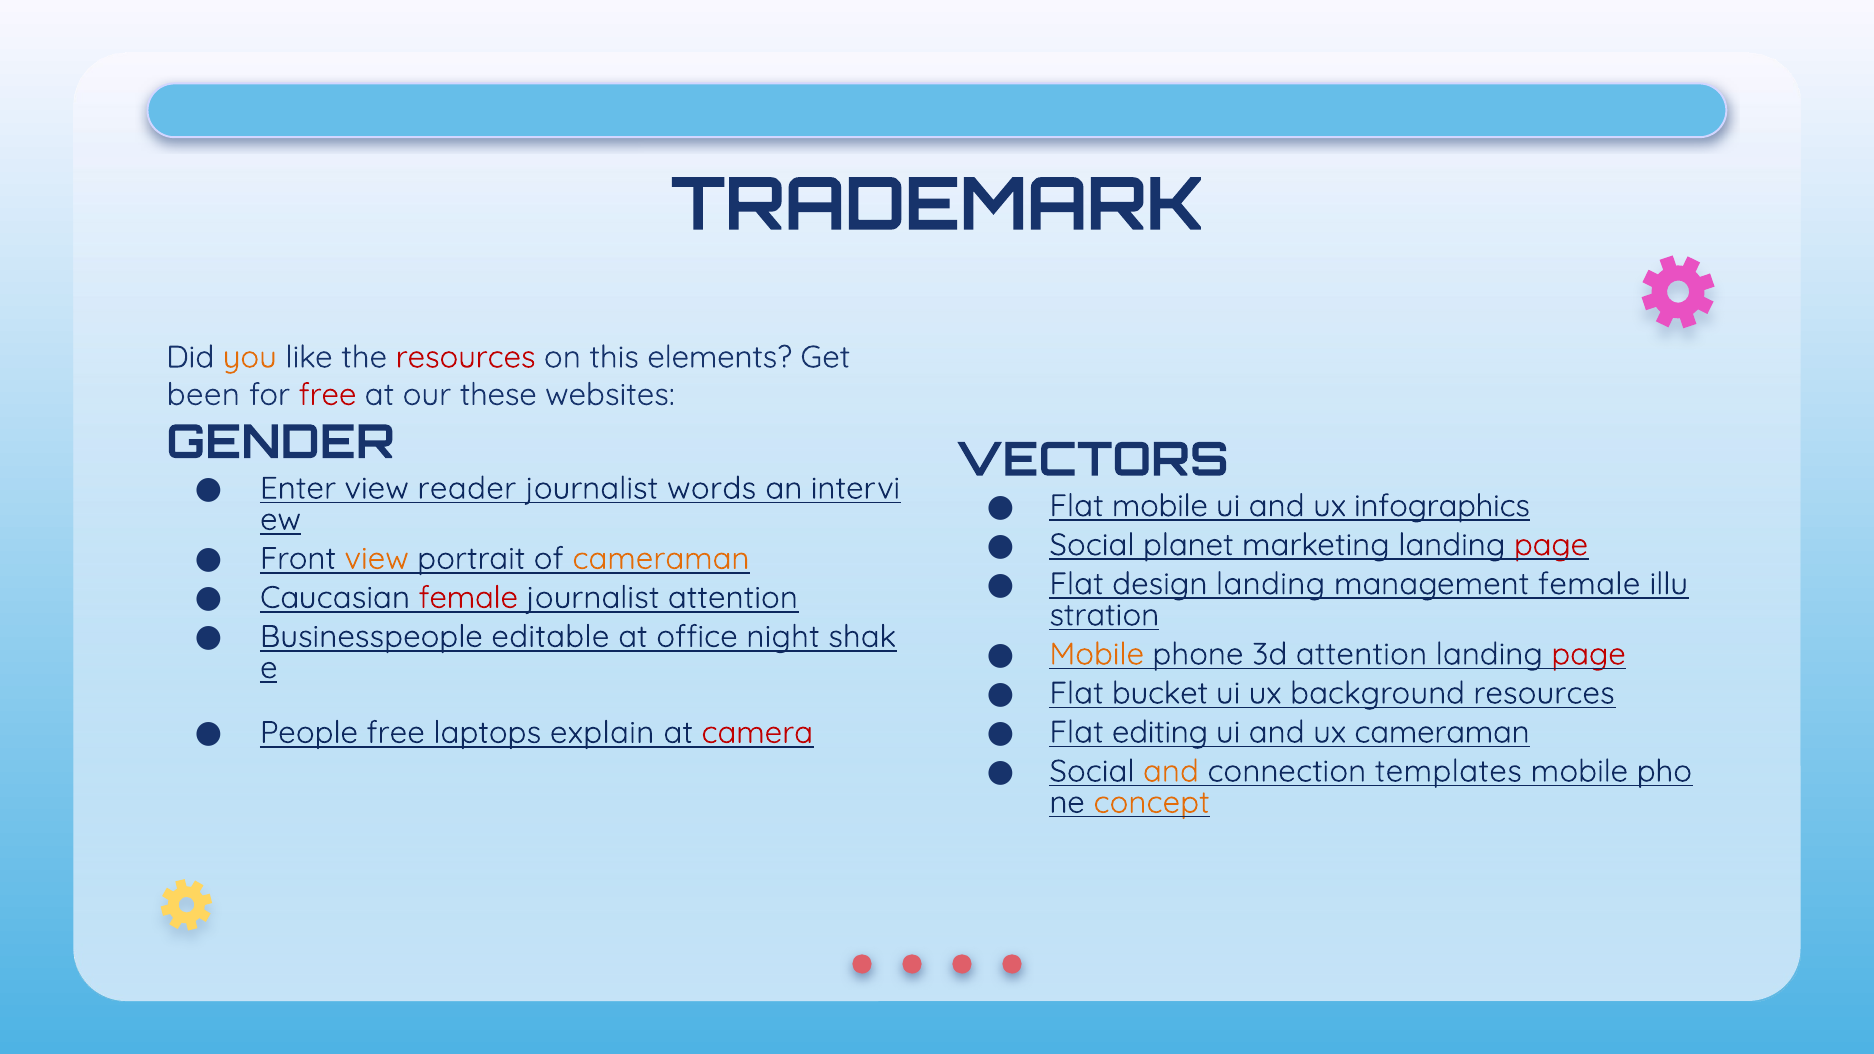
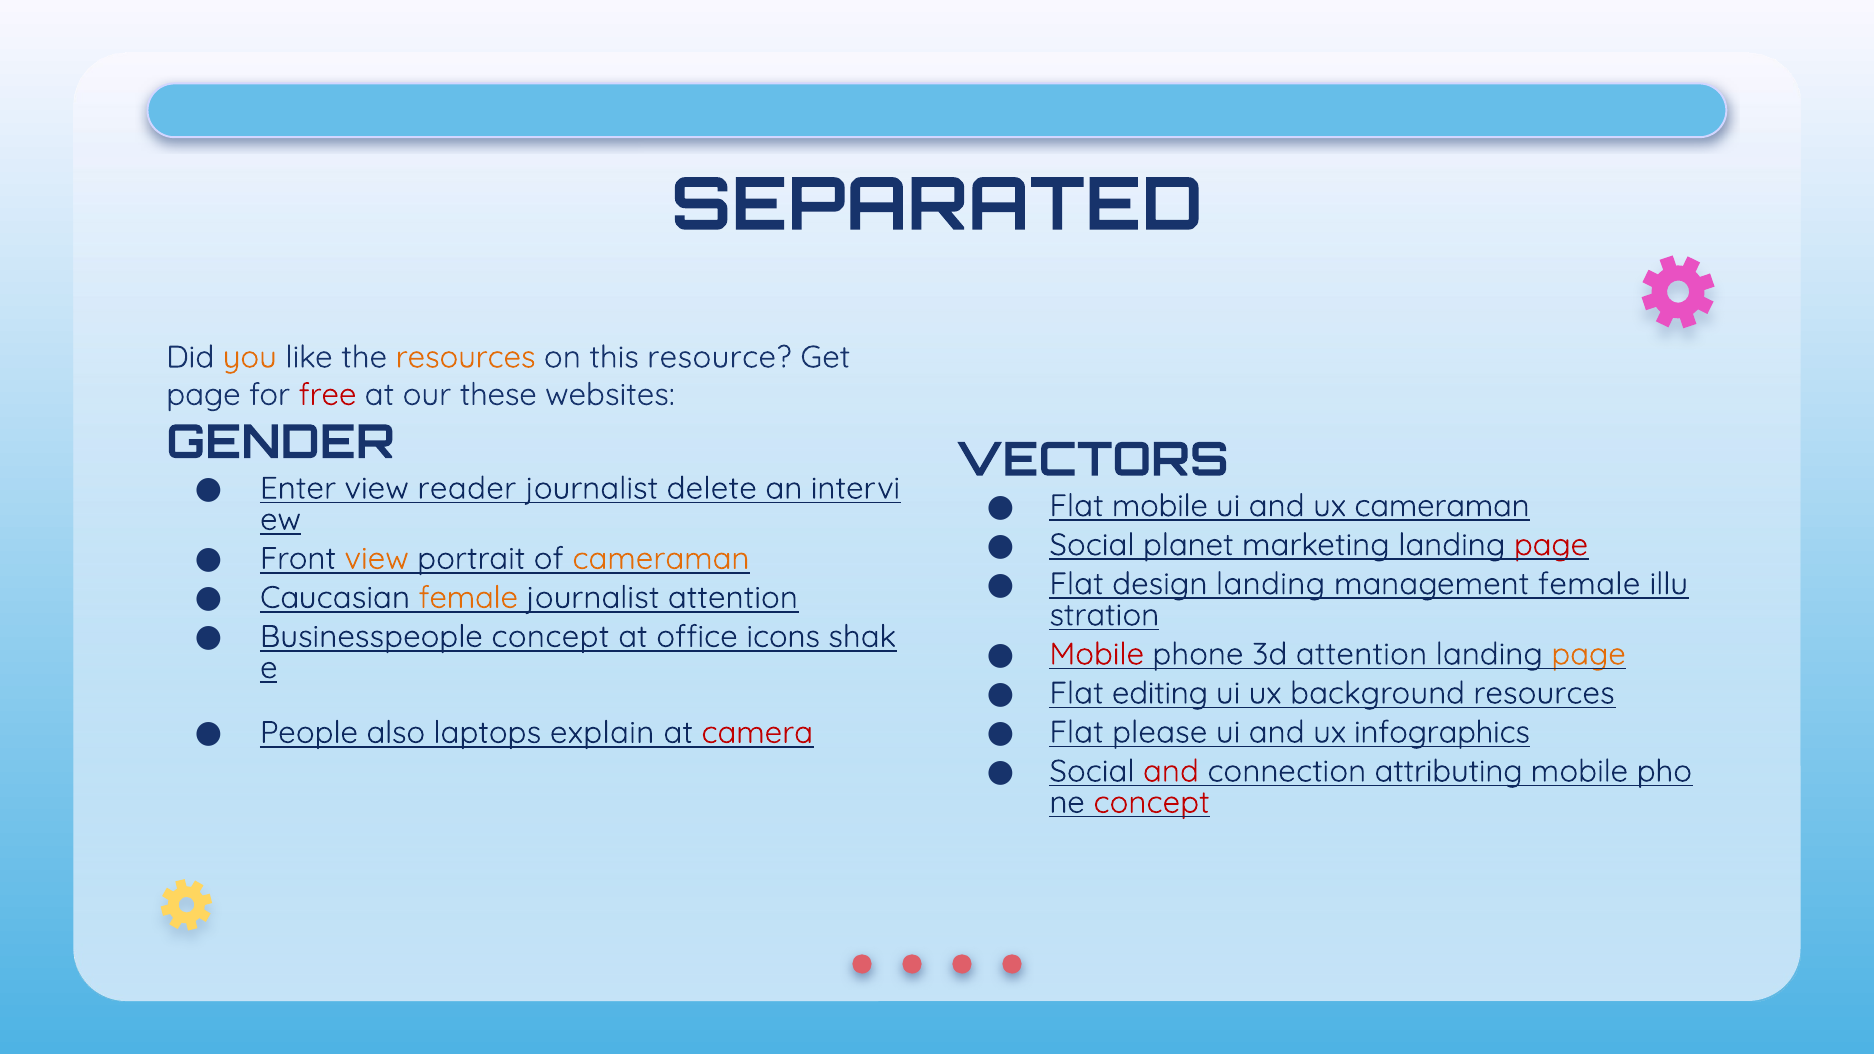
TRADEMARK: TRADEMARK -> SEPARATED
resources at (466, 357) colour: red -> orange
elements: elements -> resource
been at (203, 395): been -> page
words: words -> delete
ux infographics: infographics -> cameraman
female at (468, 598) colour: red -> orange
Businesspeople editable: editable -> concept
night: night -> icons
Mobile at (1097, 654) colour: orange -> red
page at (1589, 654) colour: red -> orange
bucket: bucket -> editing
editing: editing -> please
ux cameraman: cameraman -> infographics
People free: free -> also
and at (1171, 771) colour: orange -> red
templates: templates -> attributing
concept at (1152, 803) colour: orange -> red
